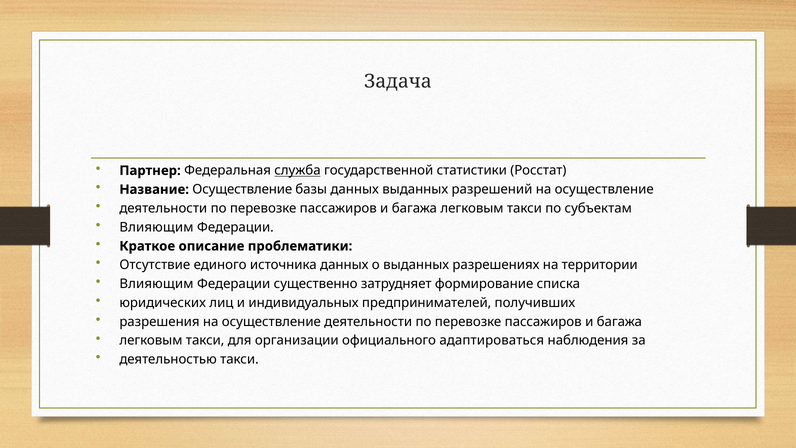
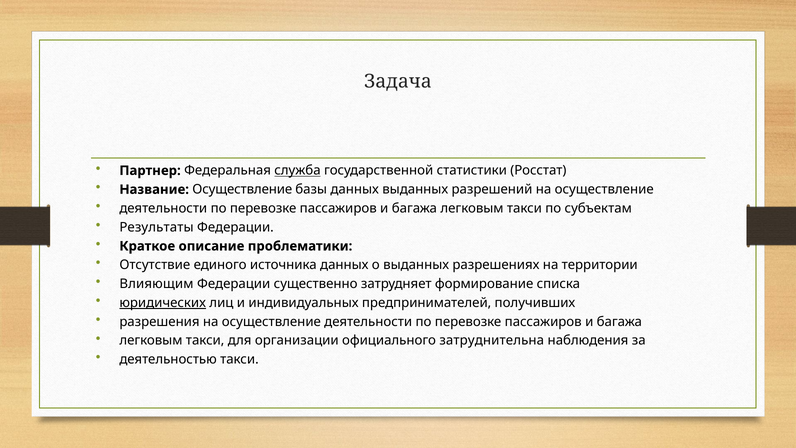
Влияющим at (156, 227): Влияющим -> Результаты
юридических underline: none -> present
адаптироваться: адаптироваться -> затруднительна
